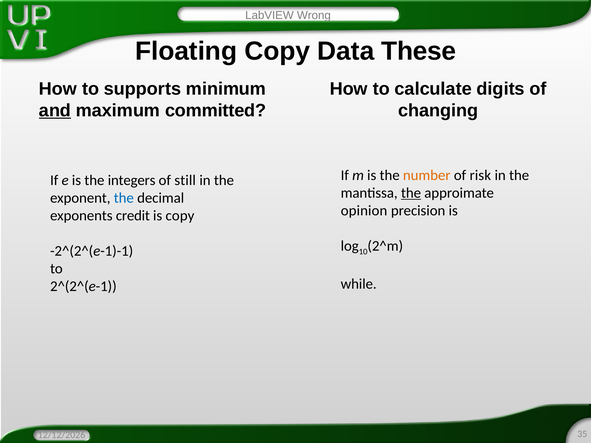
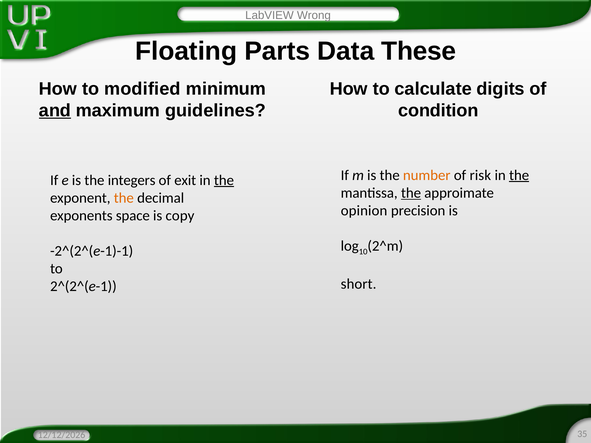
Floating Copy: Copy -> Parts
supports: supports -> modified
committed: committed -> guidelines
changing: changing -> condition
the at (519, 175) underline: none -> present
still: still -> exit
the at (224, 180) underline: none -> present
the at (124, 198) colour: blue -> orange
credit: credit -> space
while: while -> short
